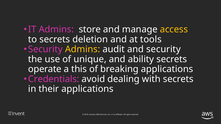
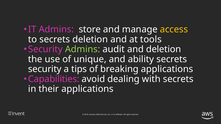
Admins at (83, 49) colour: yellow -> light green
and security: security -> deletion
operate at (45, 69): operate -> security
this: this -> tips
Credentials: Credentials -> Capabilities
